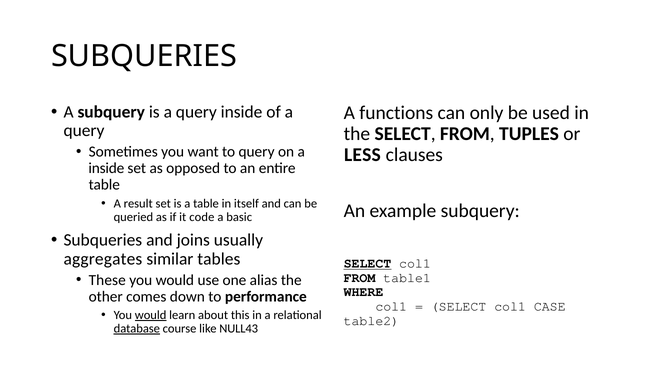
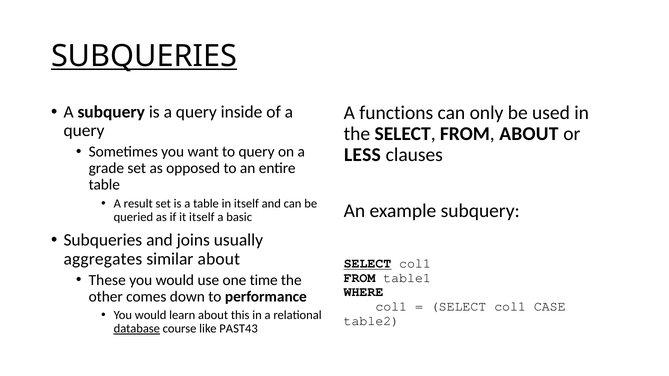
SUBQUERIES at (144, 56) underline: none -> present
FROM TUPLES: TUPLES -> ABOUT
inside at (106, 168): inside -> grade
it code: code -> itself
similar tables: tables -> about
alias: alias -> time
would at (151, 315) underline: present -> none
NULL43: NULL43 -> PAST43
